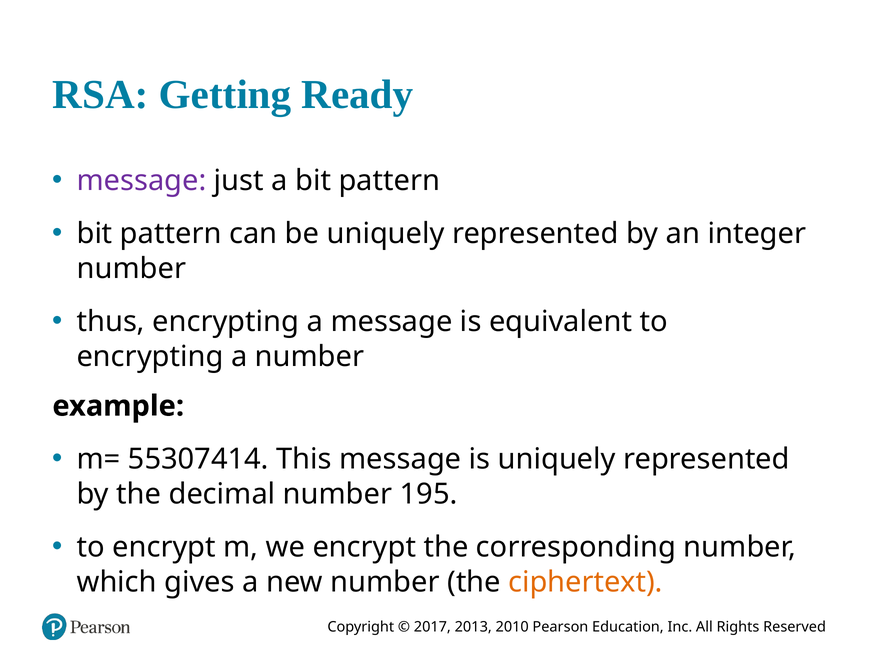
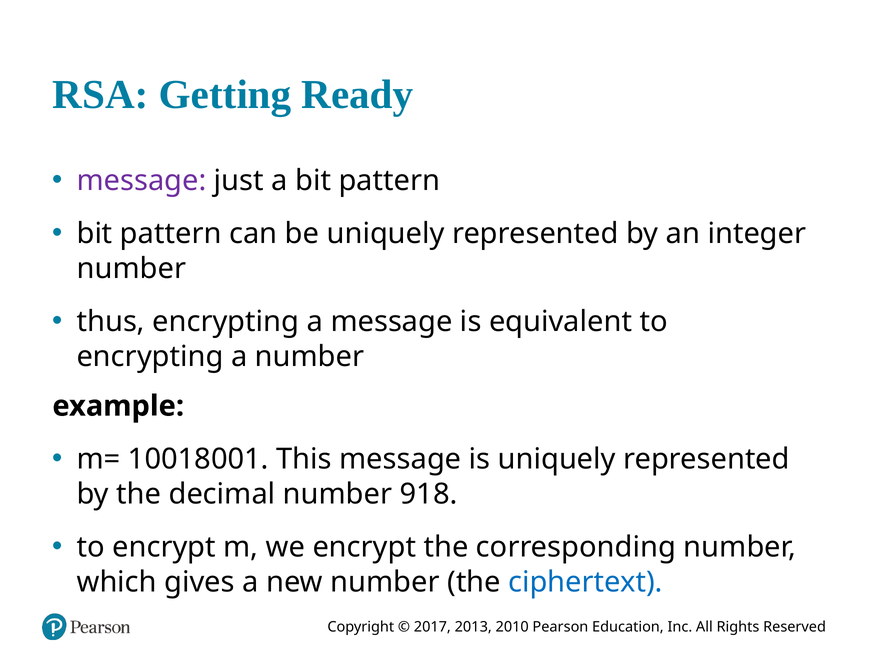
55307414: 55307414 -> 10018001
195: 195 -> 918
ciphertext colour: orange -> blue
